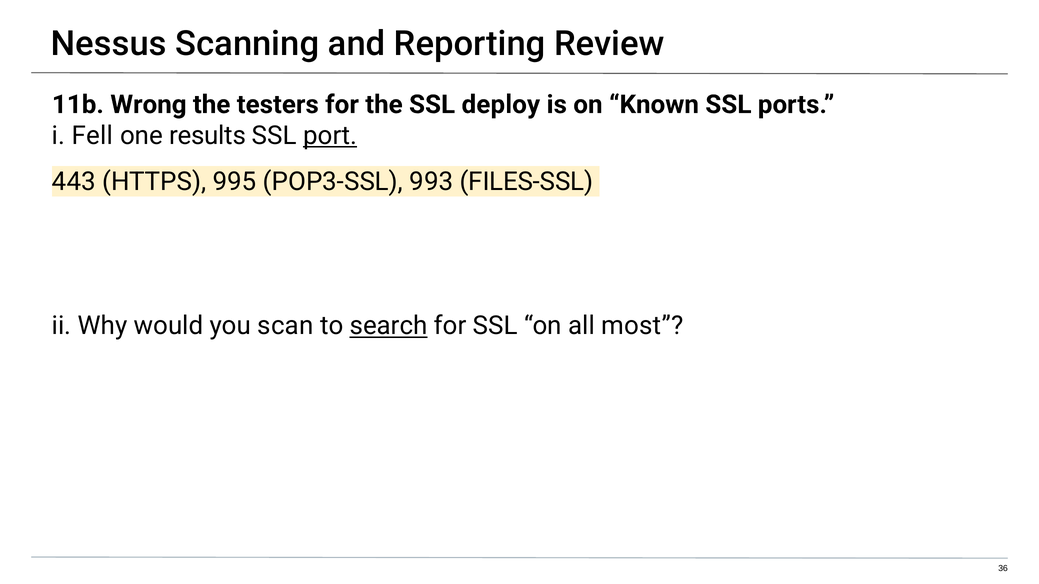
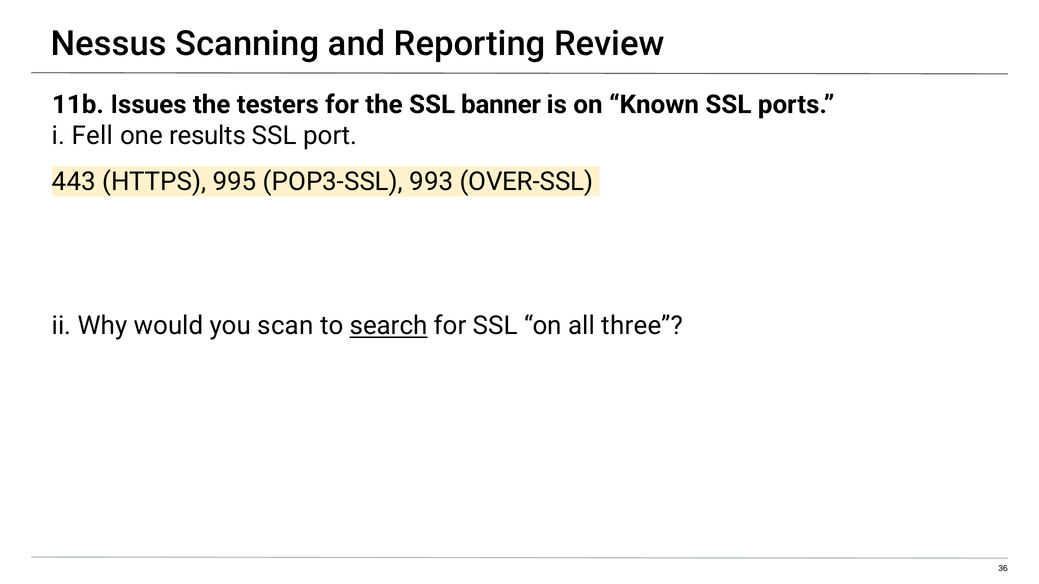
Wrong: Wrong -> Issues
deploy: deploy -> banner
port underline: present -> none
FILES-SSL: FILES-SSL -> OVER-SSL
most: most -> three
